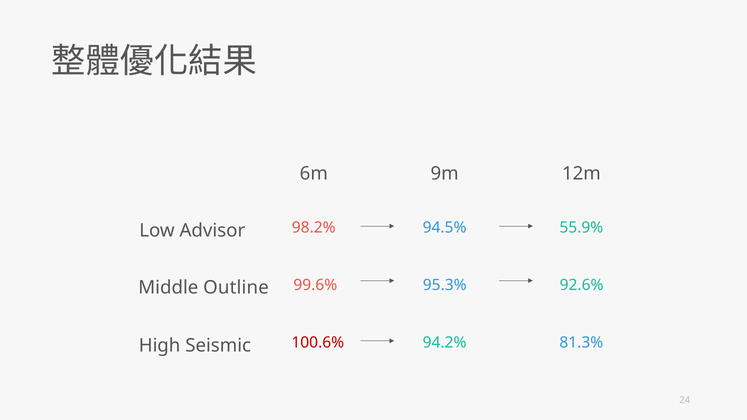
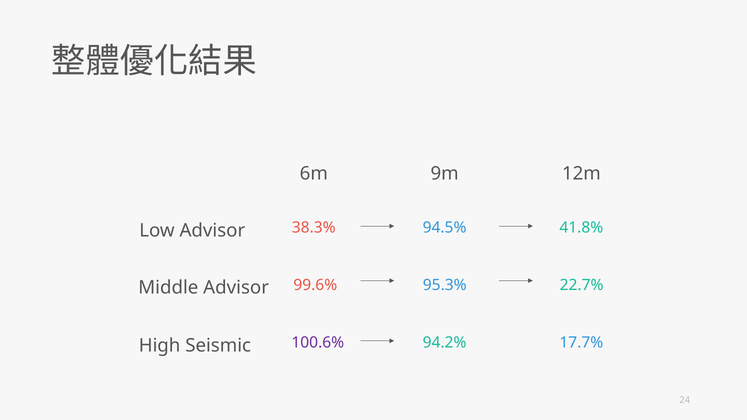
98.2%: 98.2% -> 38.3%
55.9%: 55.9% -> 41.8%
Middle Outline: Outline -> Advisor
92.6%: 92.6% -> 22.7%
100.6% colour: red -> purple
81.3%: 81.3% -> 17.7%
